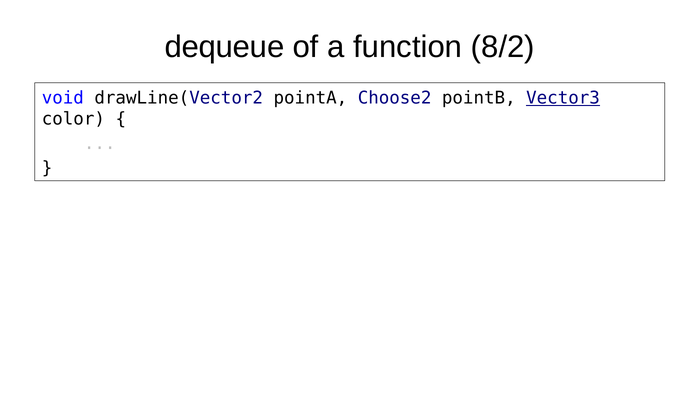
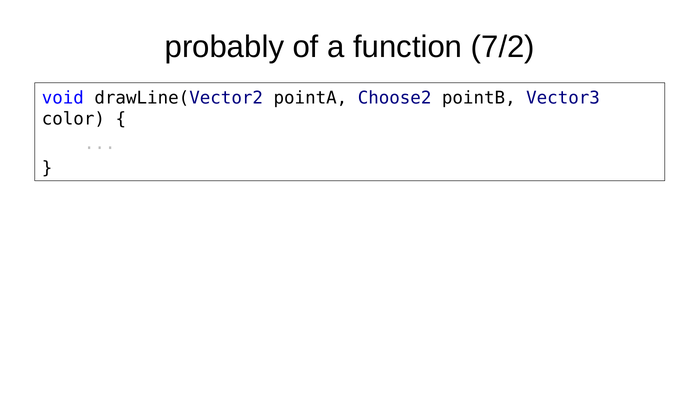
dequeue: dequeue -> probably
8/2: 8/2 -> 7/2
Vector3 underline: present -> none
